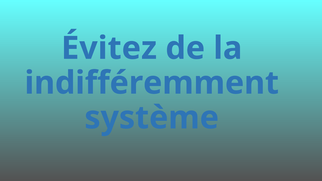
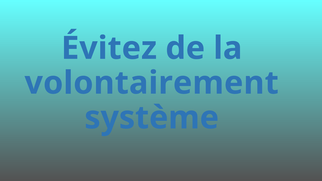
indifféremment: indifféremment -> volontairement
